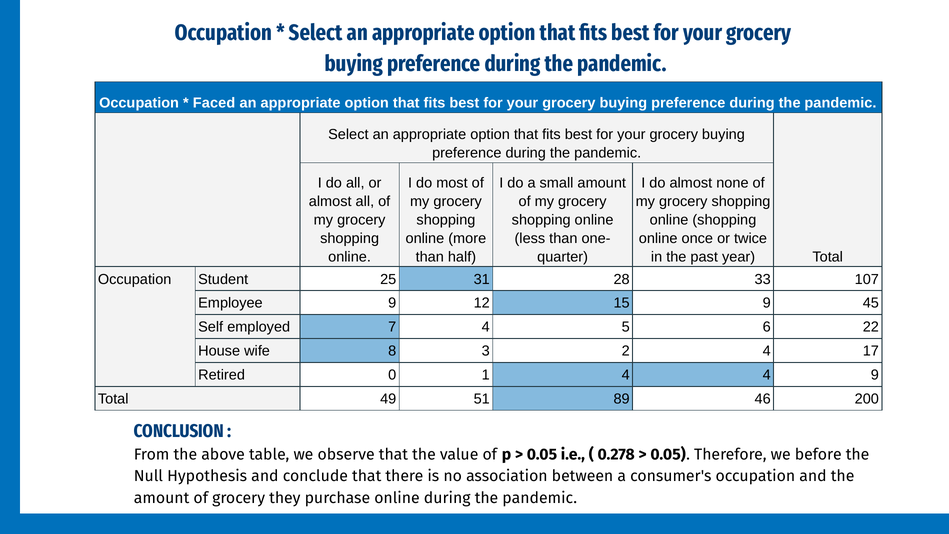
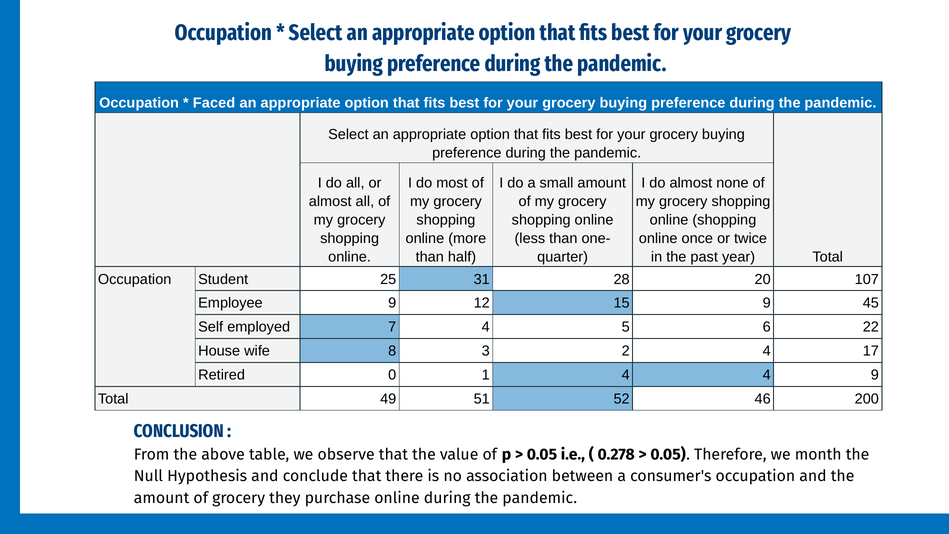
33: 33 -> 20
89: 89 -> 52
before: before -> month
